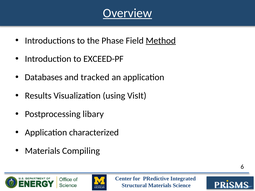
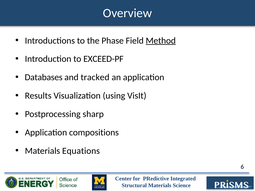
Overview underline: present -> none
libary: libary -> sharp
characterized: characterized -> compositions
Compiling: Compiling -> Equations
